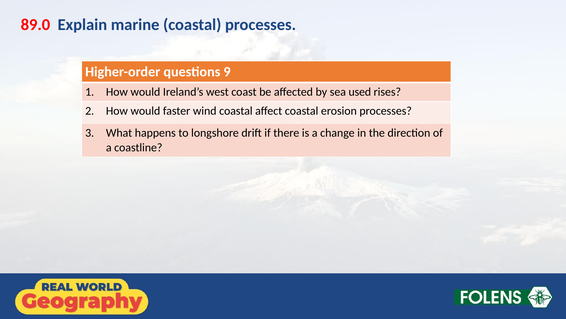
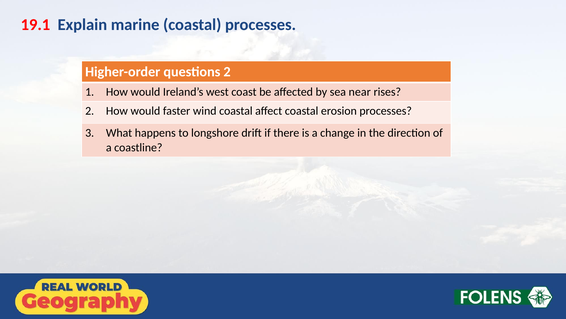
89.0: 89.0 -> 19.1
questions 9: 9 -> 2
used: used -> near
